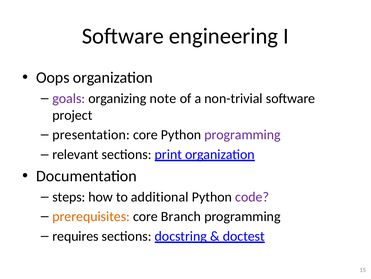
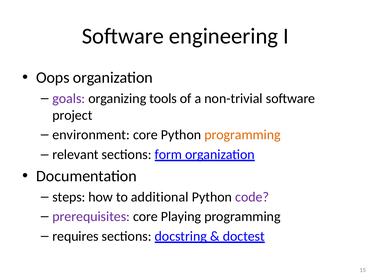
note: note -> tools
presentation: presentation -> environment
programming at (242, 134) colour: purple -> orange
print: print -> form
prerequisites colour: orange -> purple
Branch: Branch -> Playing
